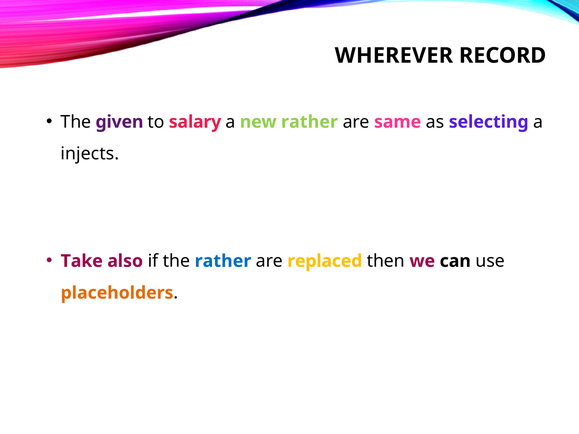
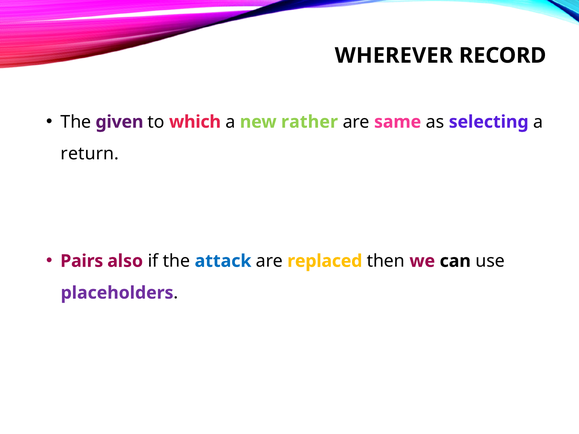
salary: salary -> which
injects: injects -> return
Take: Take -> Pairs
the rather: rather -> attack
placeholders colour: orange -> purple
